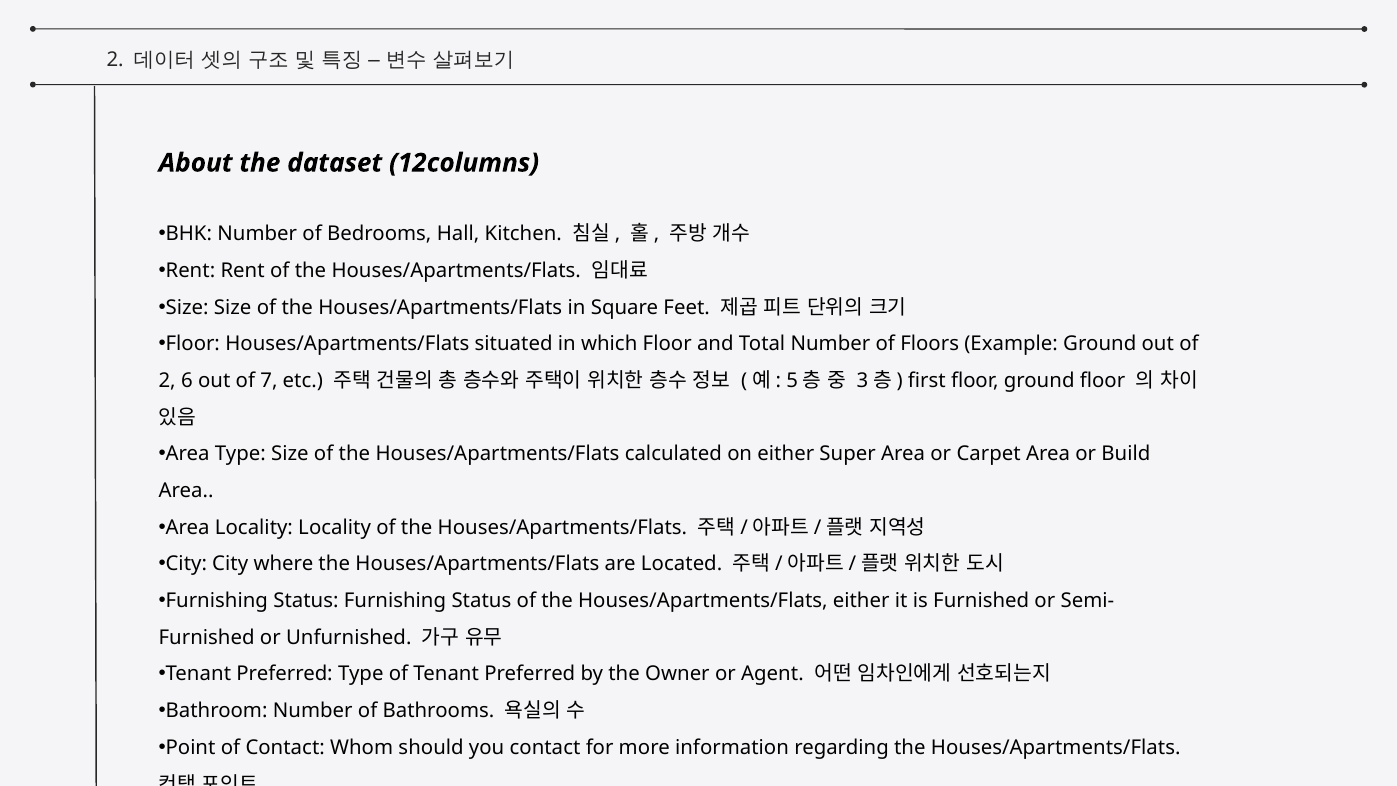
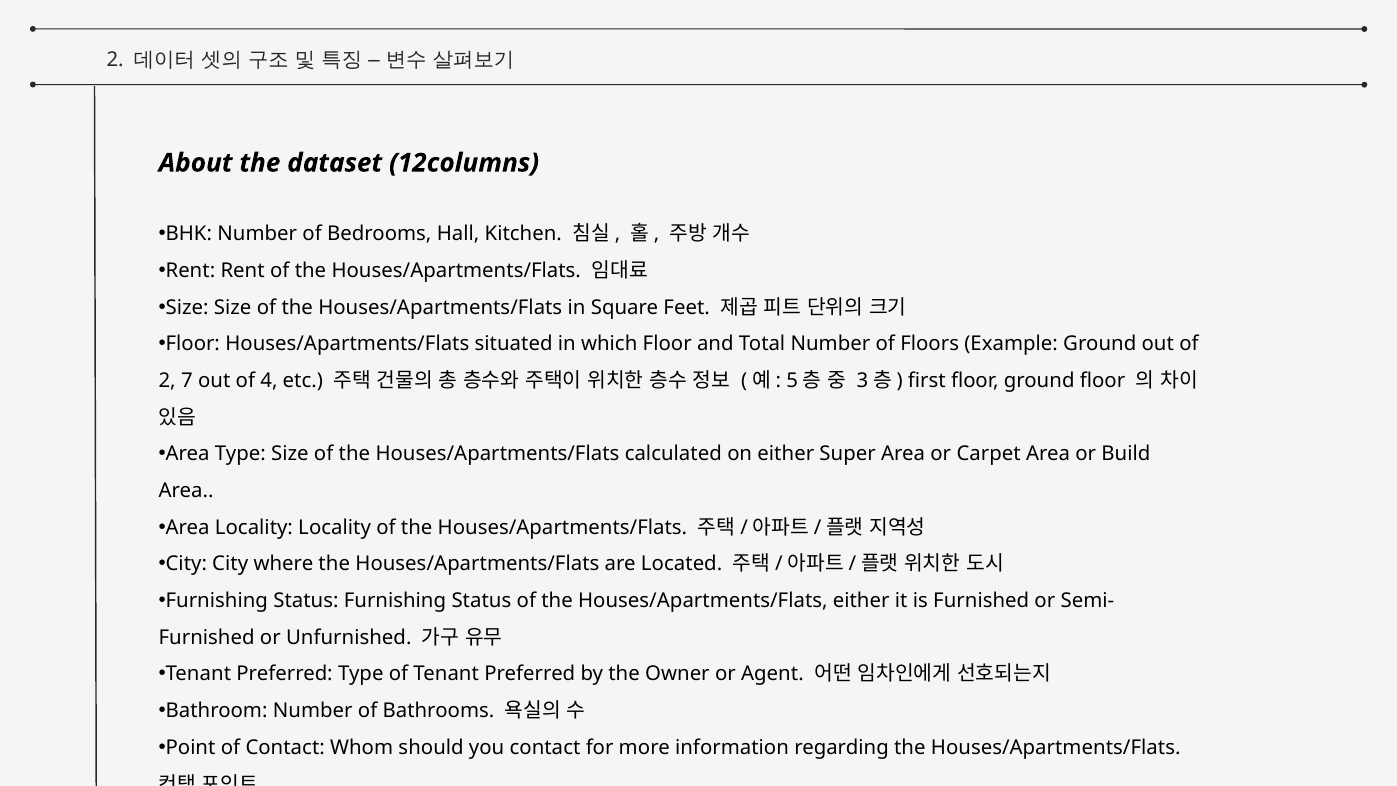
6: 6 -> 7
7: 7 -> 4
